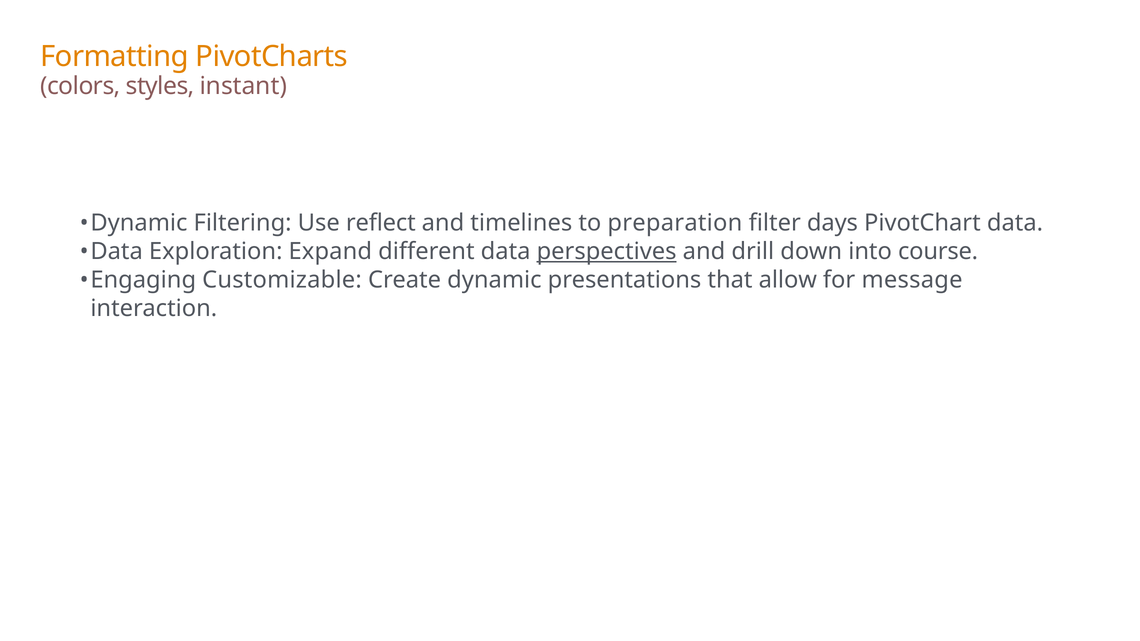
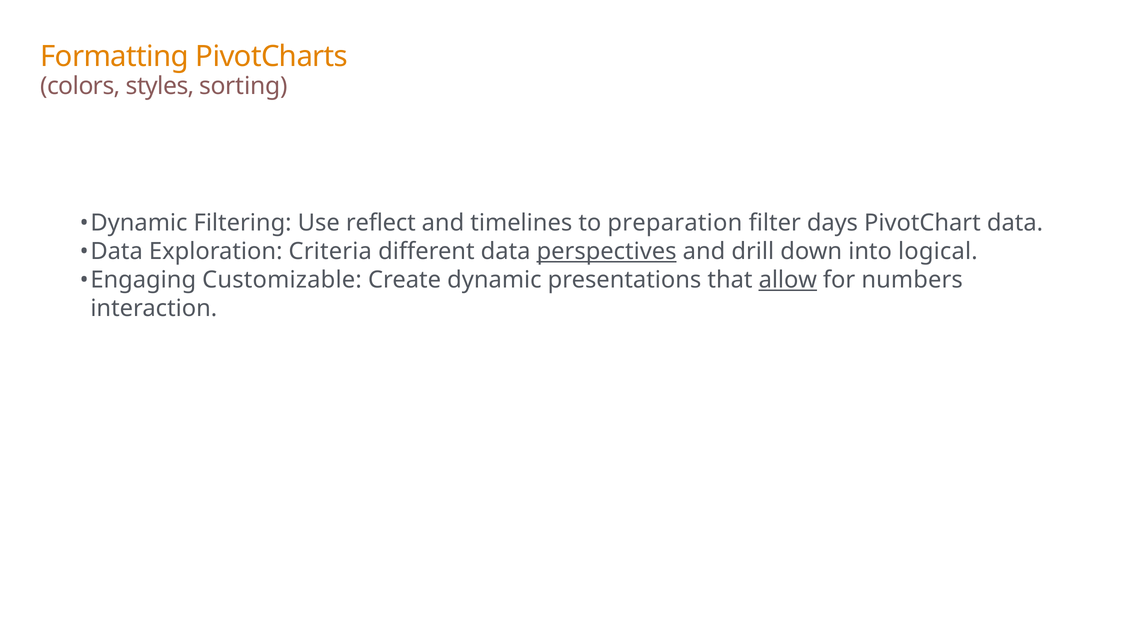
instant: instant -> sorting
Expand: Expand -> Criteria
course: course -> logical
allow underline: none -> present
message: message -> numbers
